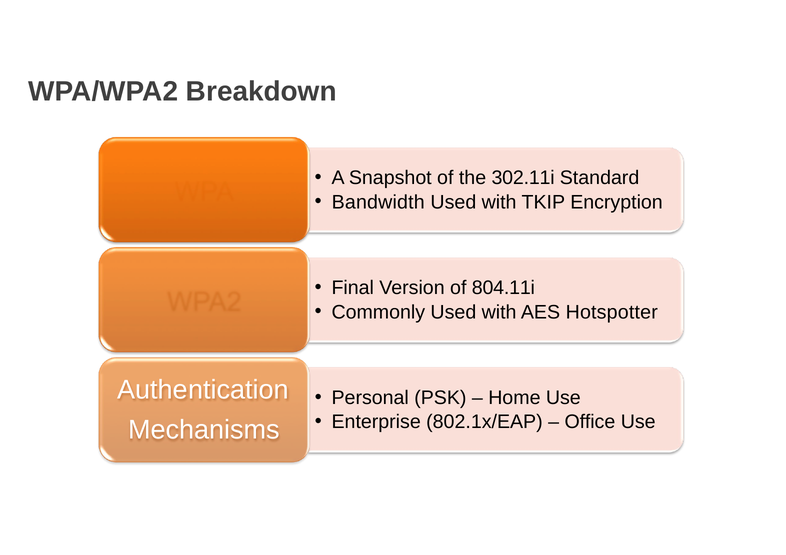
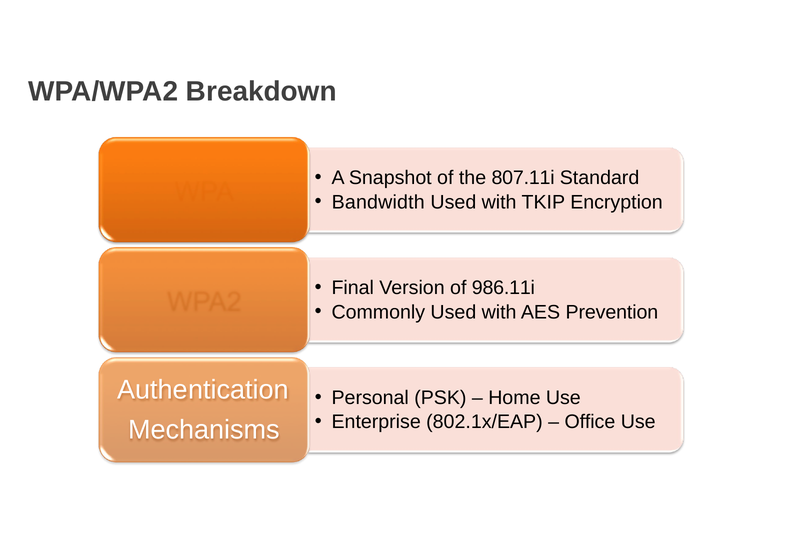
302.11i: 302.11i -> 807.11i
804.11i: 804.11i -> 986.11i
Hotspotter: Hotspotter -> Prevention
